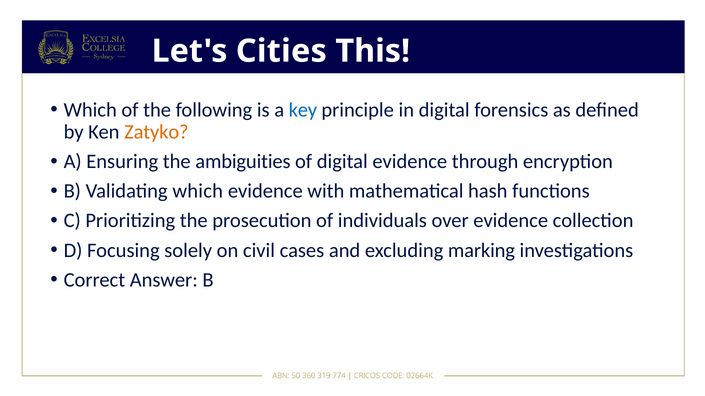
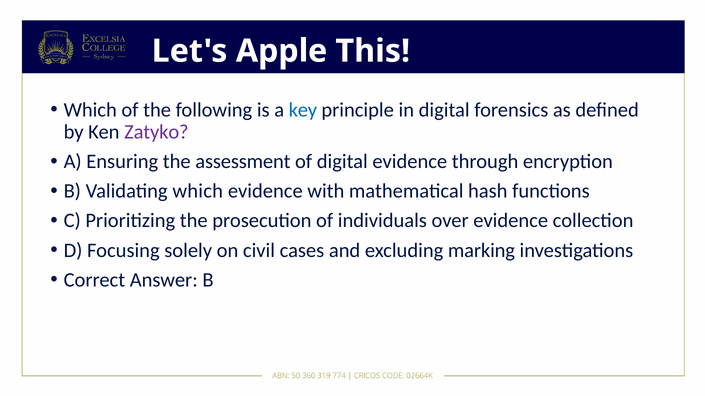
Cities: Cities -> Apple
Zatyko colour: orange -> purple
ambiguities: ambiguities -> assessment
